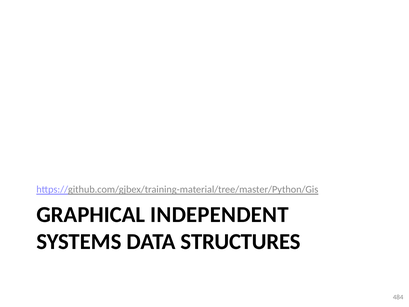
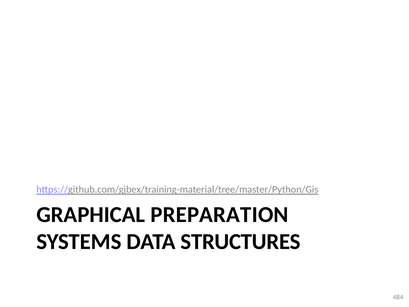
INDEPENDENT: INDEPENDENT -> PREPARATION
